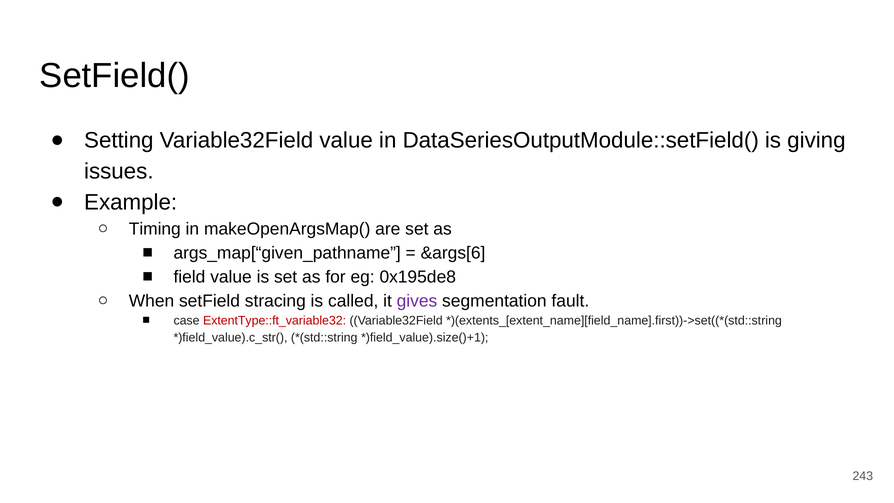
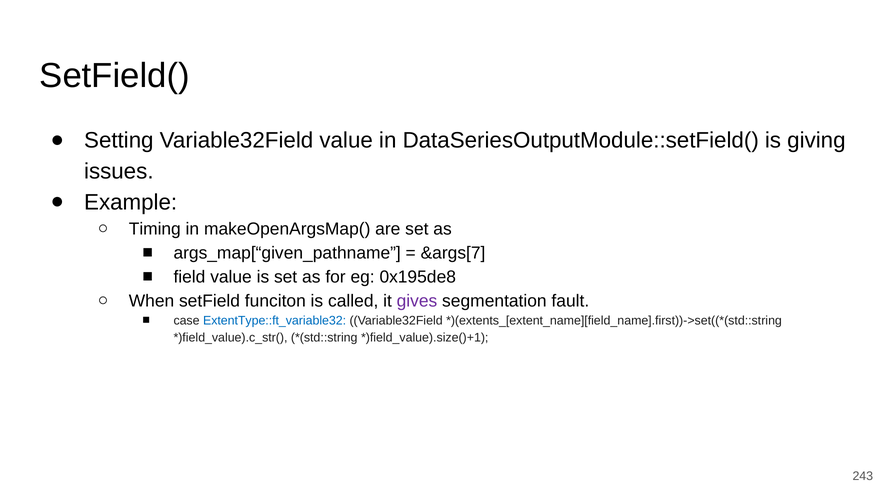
&args[6: &args[6 -> &args[7
stracing: stracing -> funciton
ExtentType::ft_variable32 colour: red -> blue
